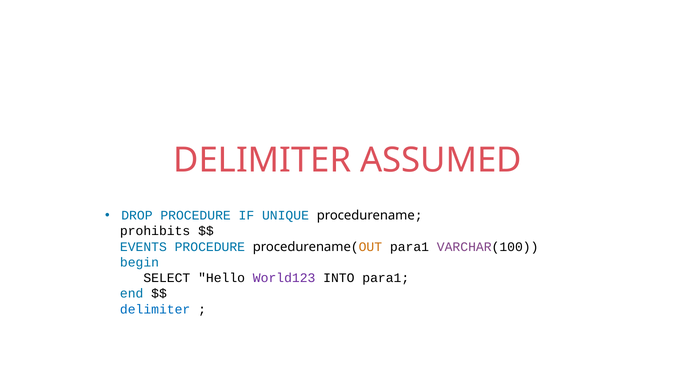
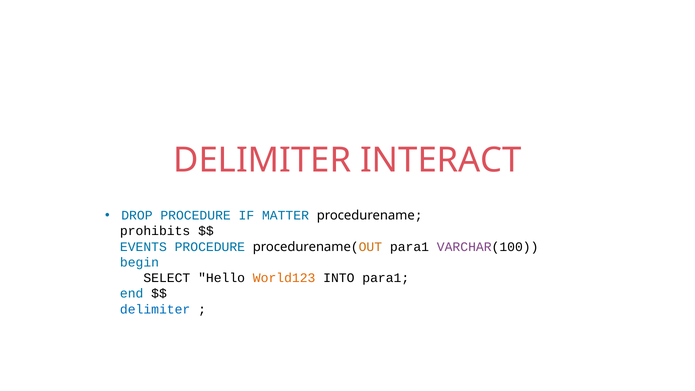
ASSUMED: ASSUMED -> INTERACT
UNIQUE: UNIQUE -> MATTER
World123 colour: purple -> orange
